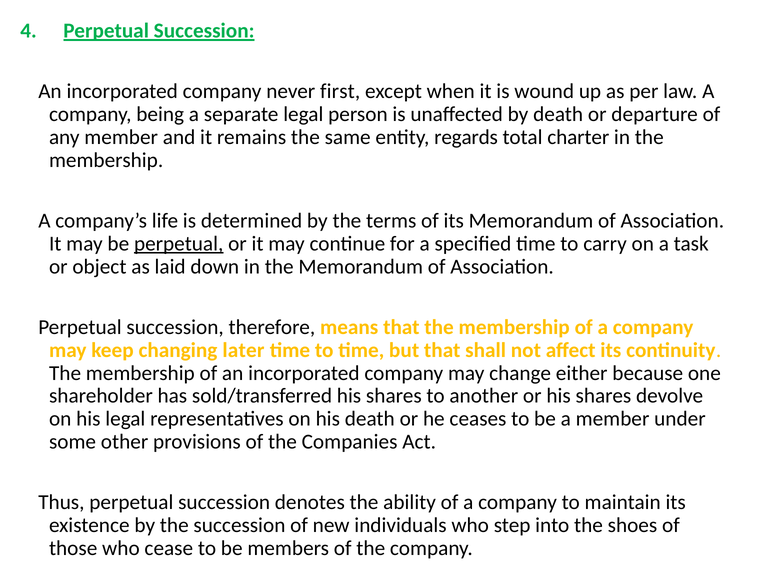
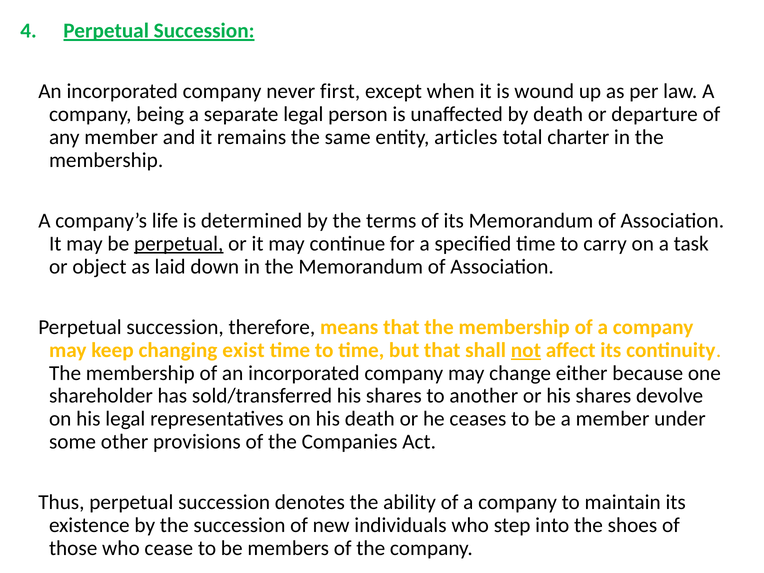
regards: regards -> articles
later: later -> exist
not underline: none -> present
